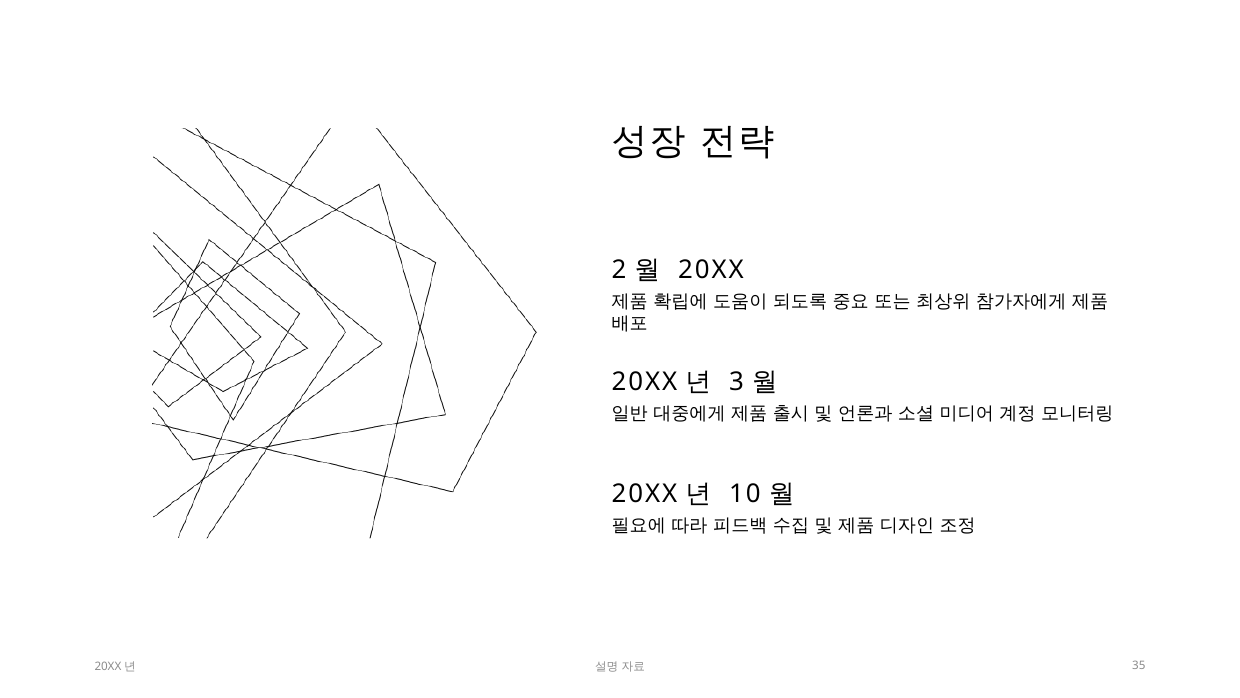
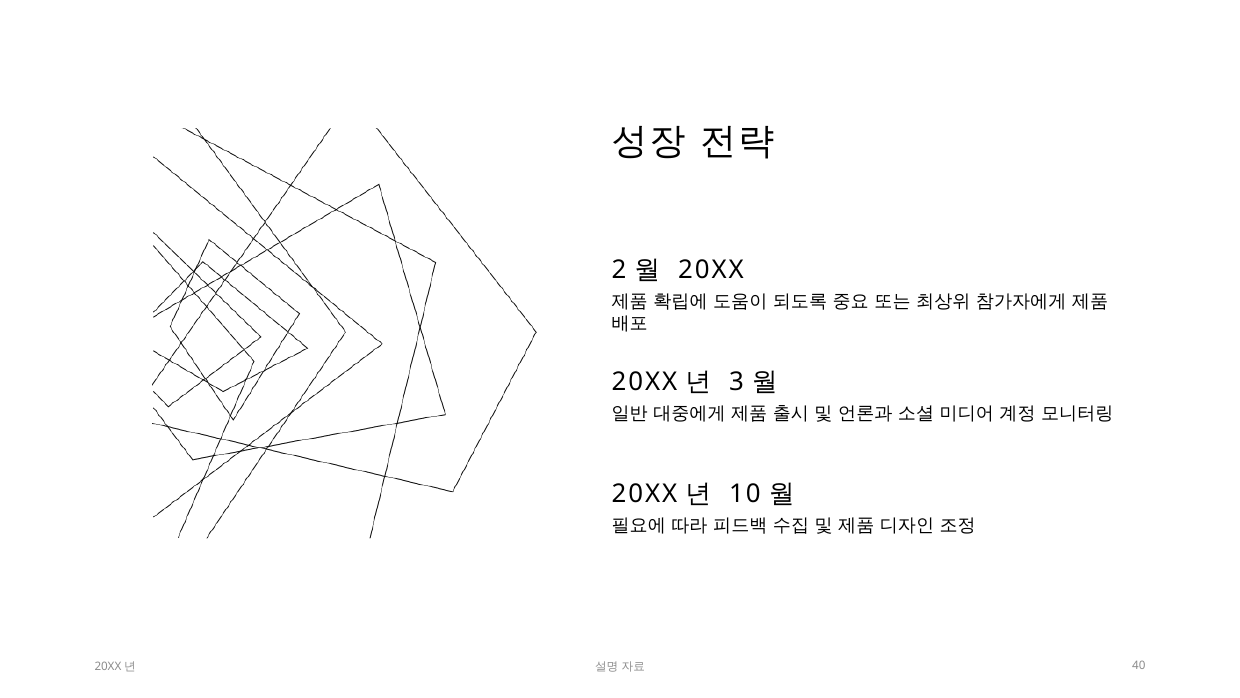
35: 35 -> 40
